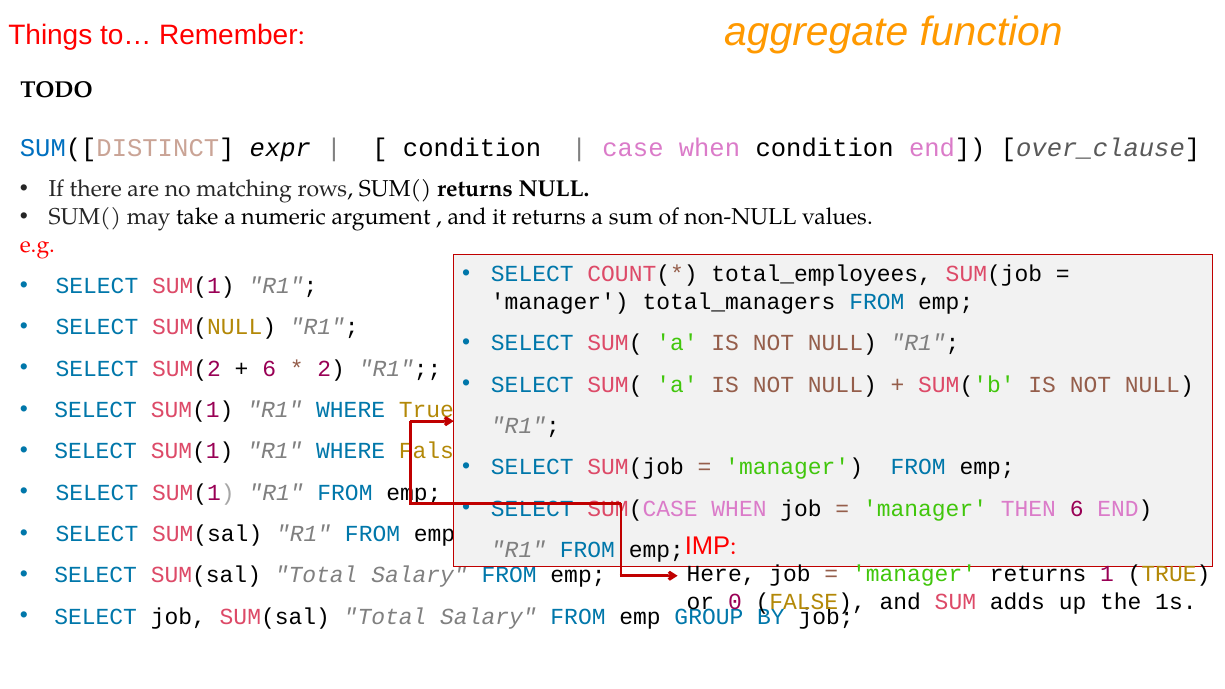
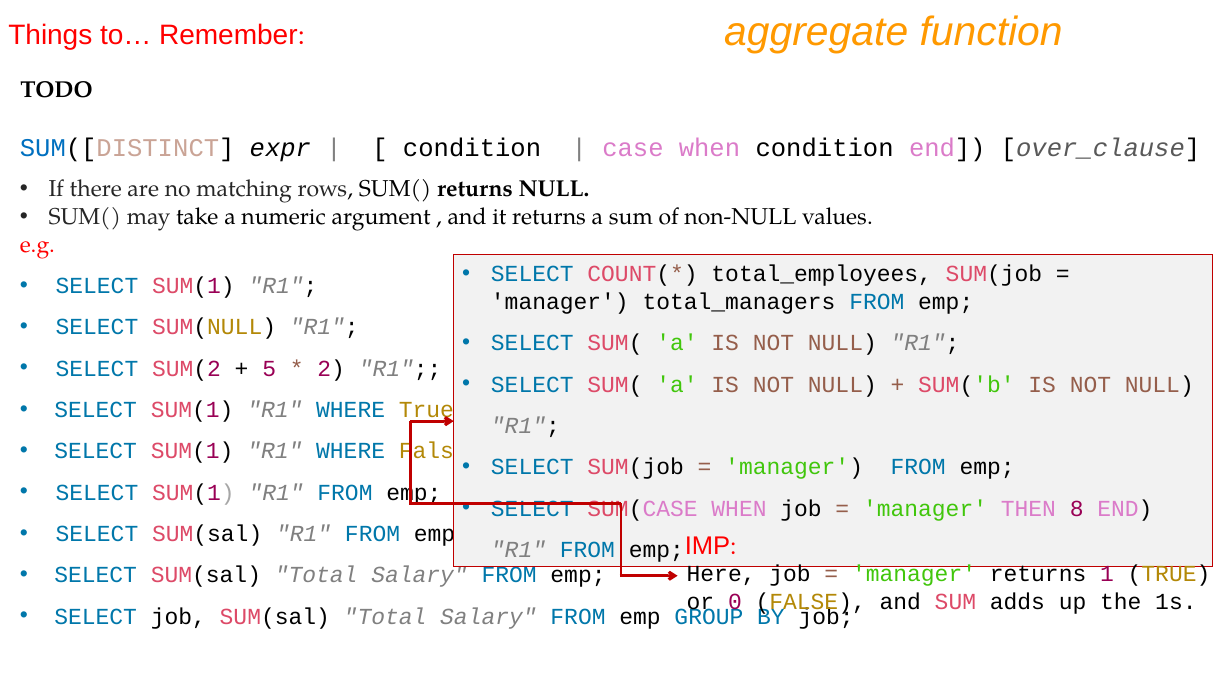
6 at (269, 368): 6 -> 5
THEN 6: 6 -> 8
